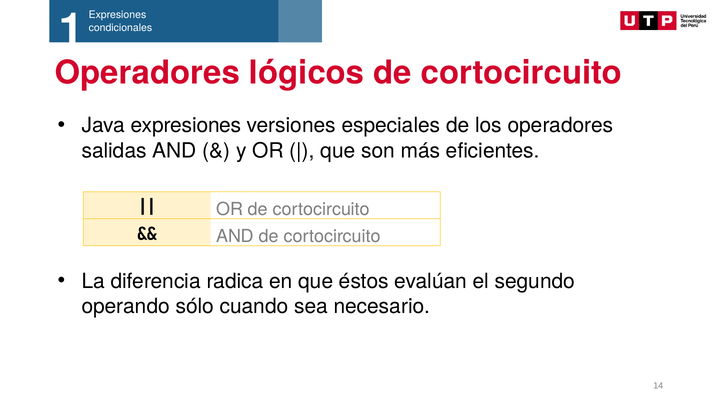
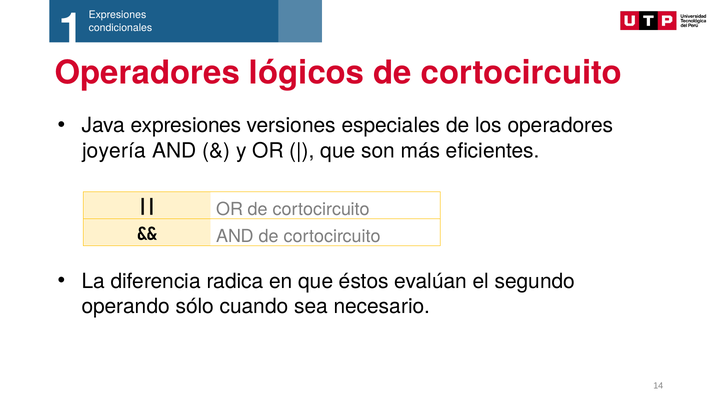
salidas: salidas -> joyería
